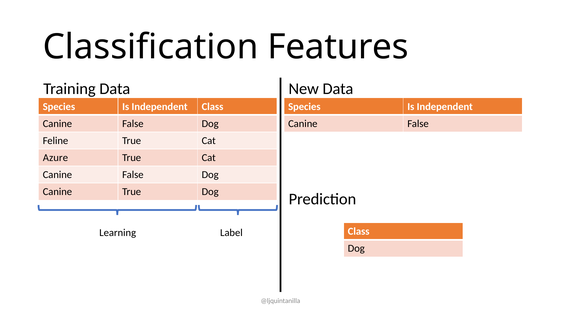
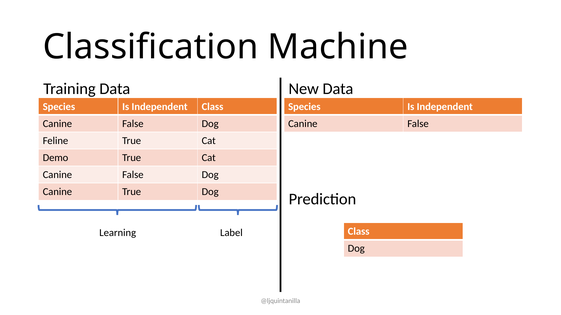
Features: Features -> Machine
Azure: Azure -> Demo
